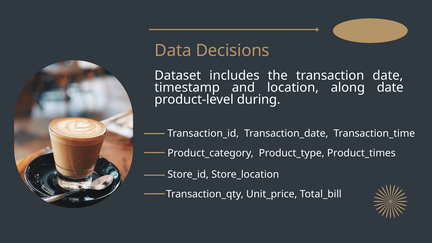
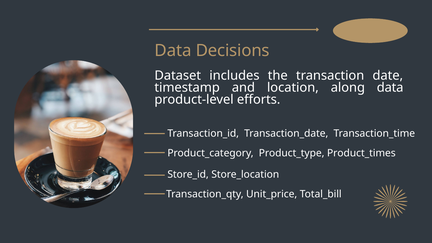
along date: date -> data
during: during -> efforts
